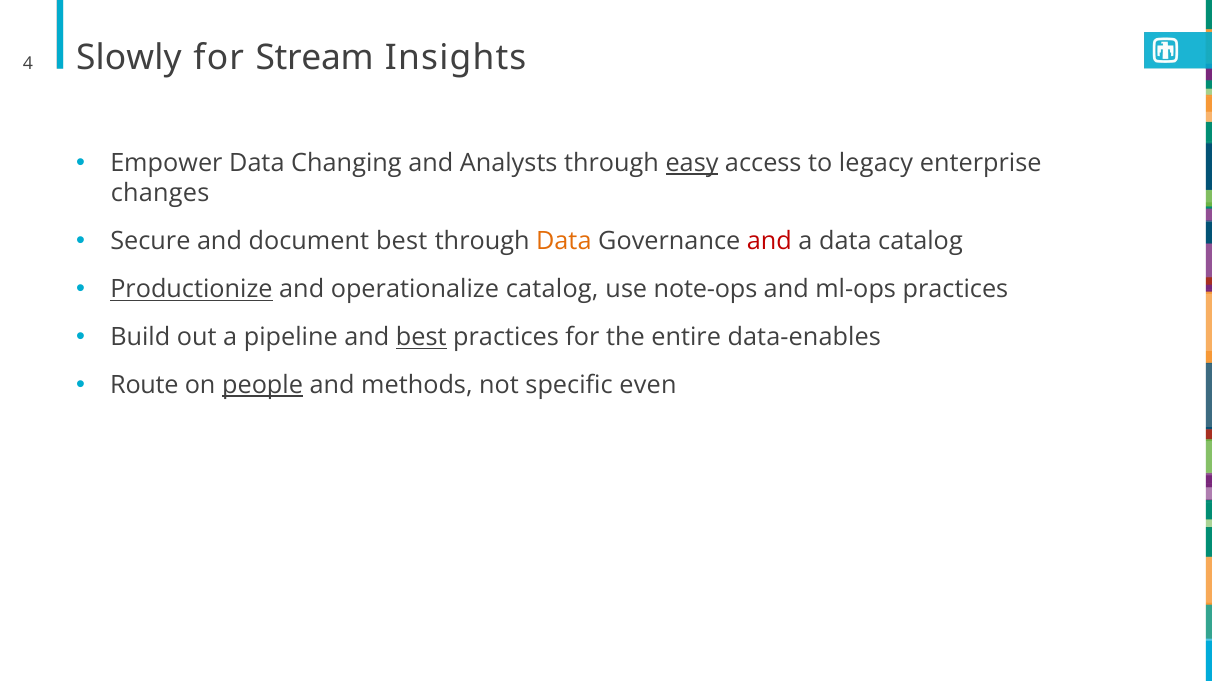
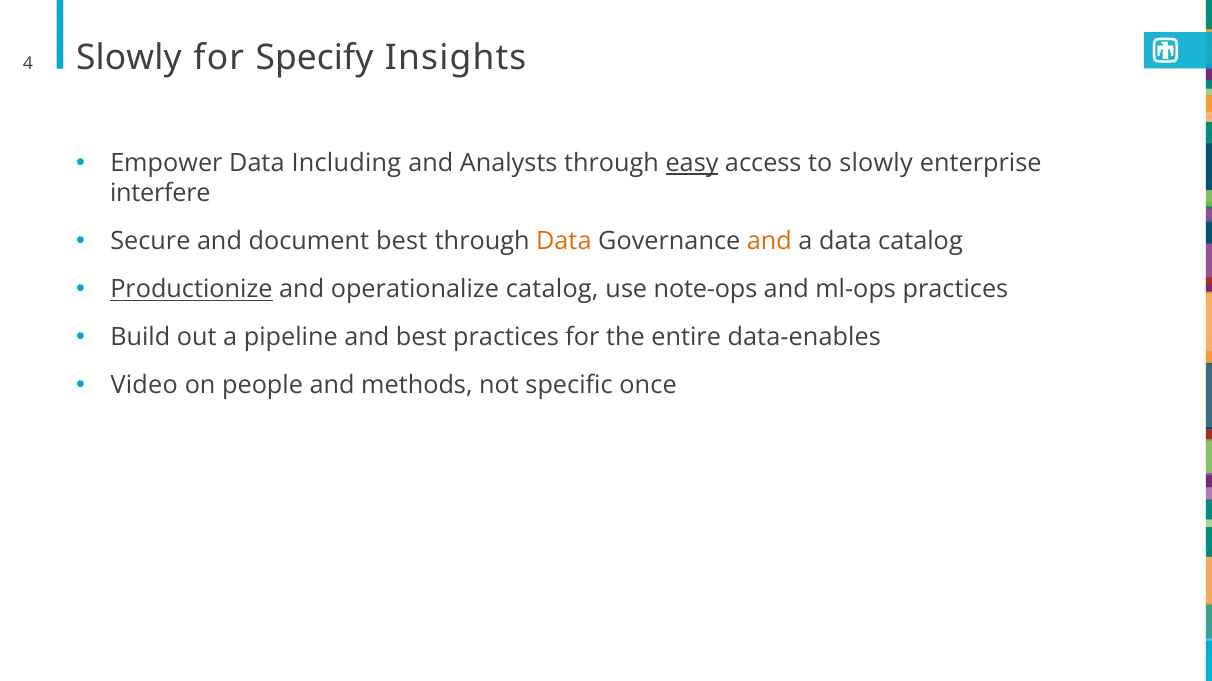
Stream: Stream -> Specify
Changing: Changing -> Including
to legacy: legacy -> slowly
changes: changes -> interfere
and at (769, 242) colour: red -> orange
best at (421, 338) underline: present -> none
Route: Route -> Video
people underline: present -> none
even: even -> once
